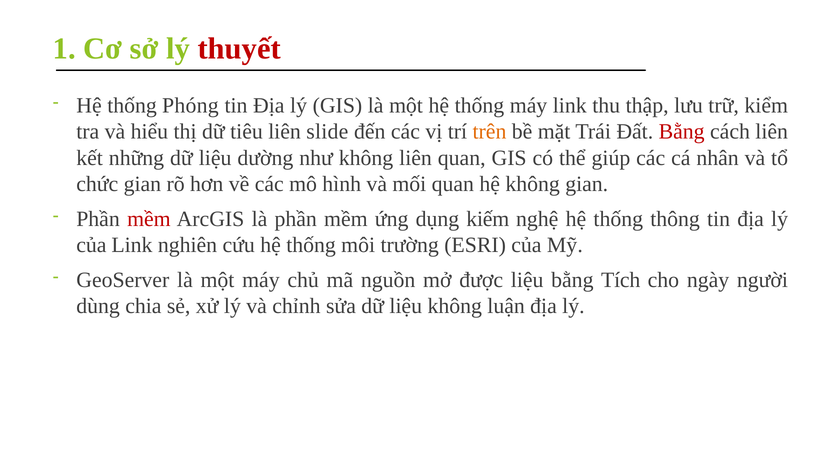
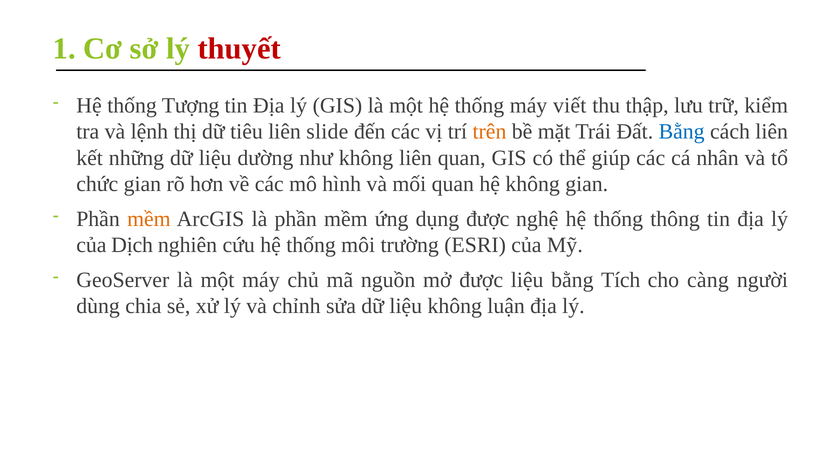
Phóng: Phóng -> Tượng
máy link: link -> viết
hiểu: hiểu -> lệnh
Bằng at (682, 132) colour: red -> blue
mềm at (149, 219) colour: red -> orange
dụng kiếm: kiếm -> được
của Link: Link -> Dịch
ngày: ngày -> càng
